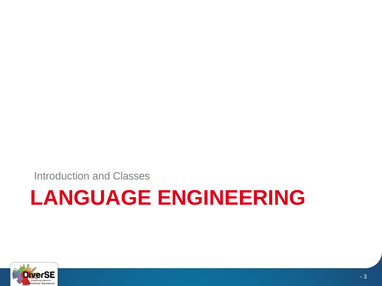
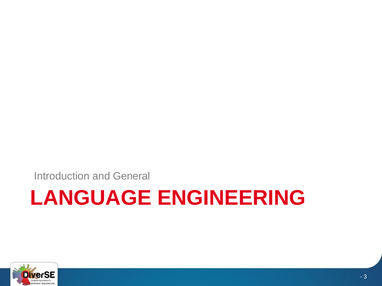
Classes: Classes -> General
